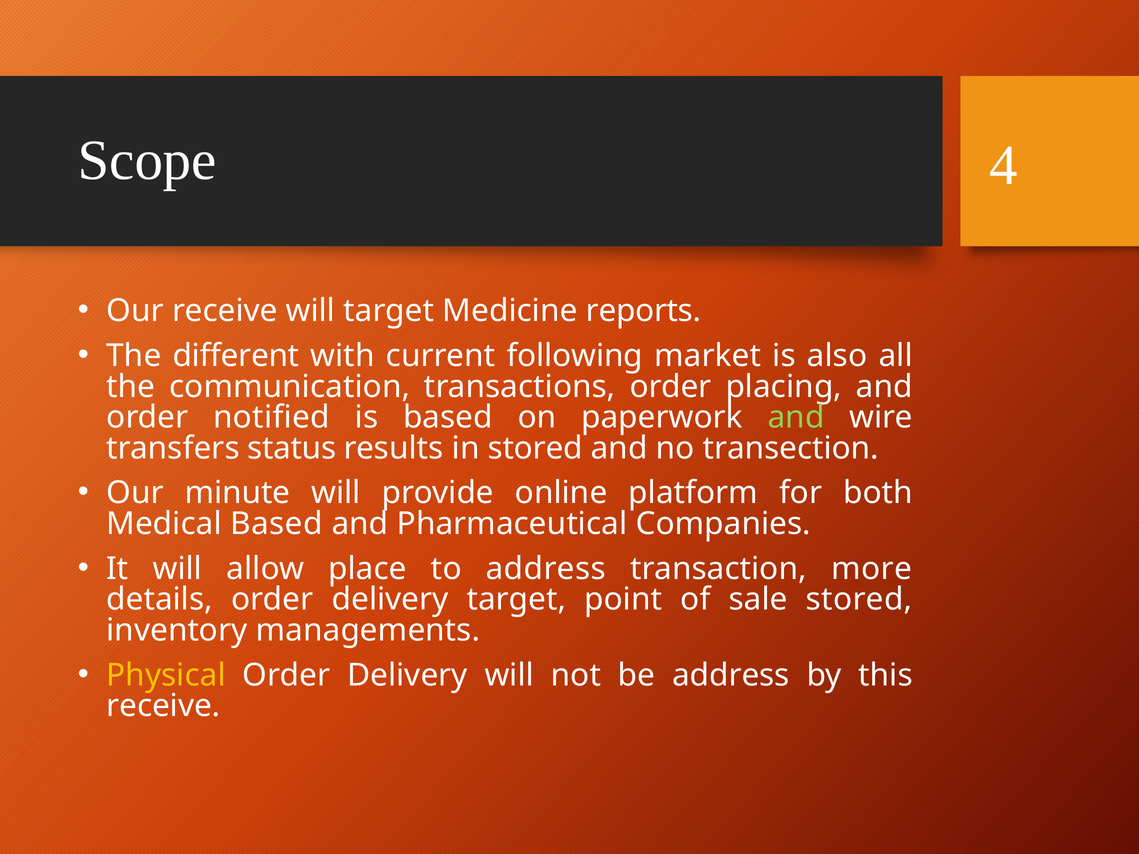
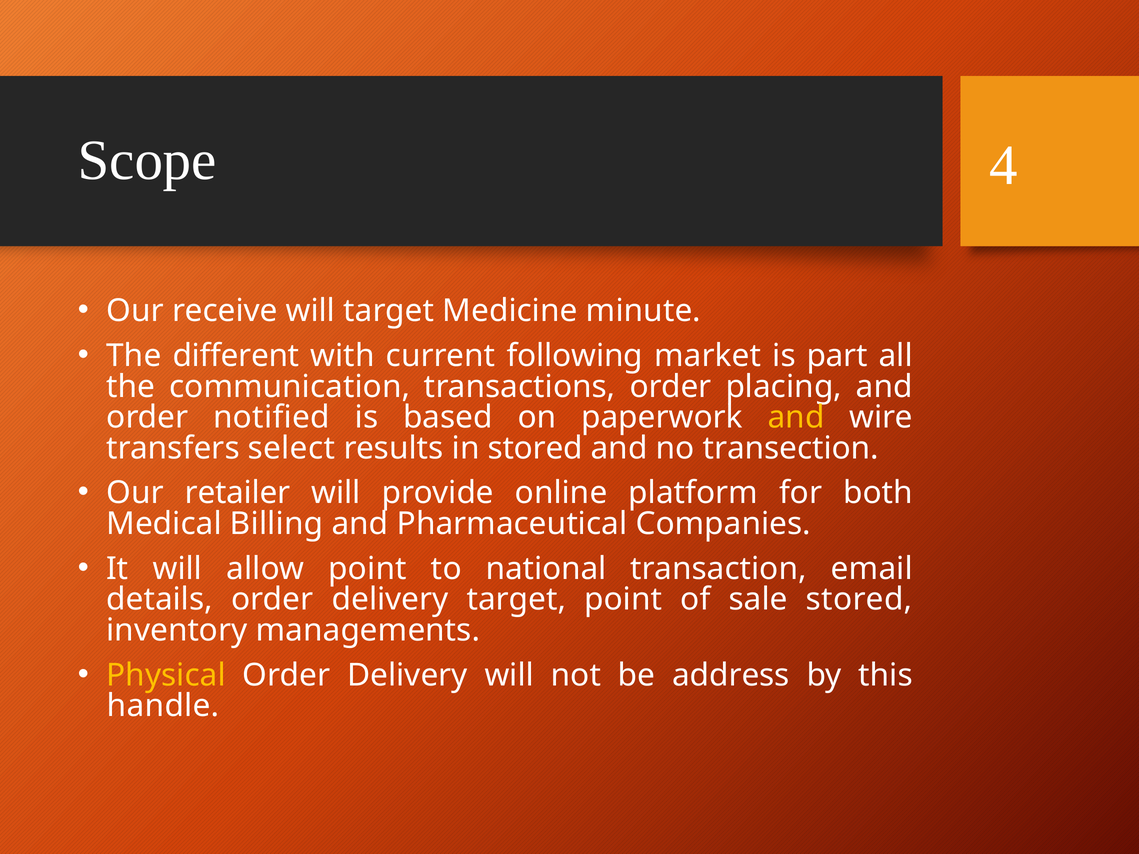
reports: reports -> minute
also: also -> part
and at (796, 417) colour: light green -> yellow
status: status -> select
minute: minute -> retailer
Medical Based: Based -> Billing
allow place: place -> point
to address: address -> national
more: more -> email
receive at (163, 706): receive -> handle
